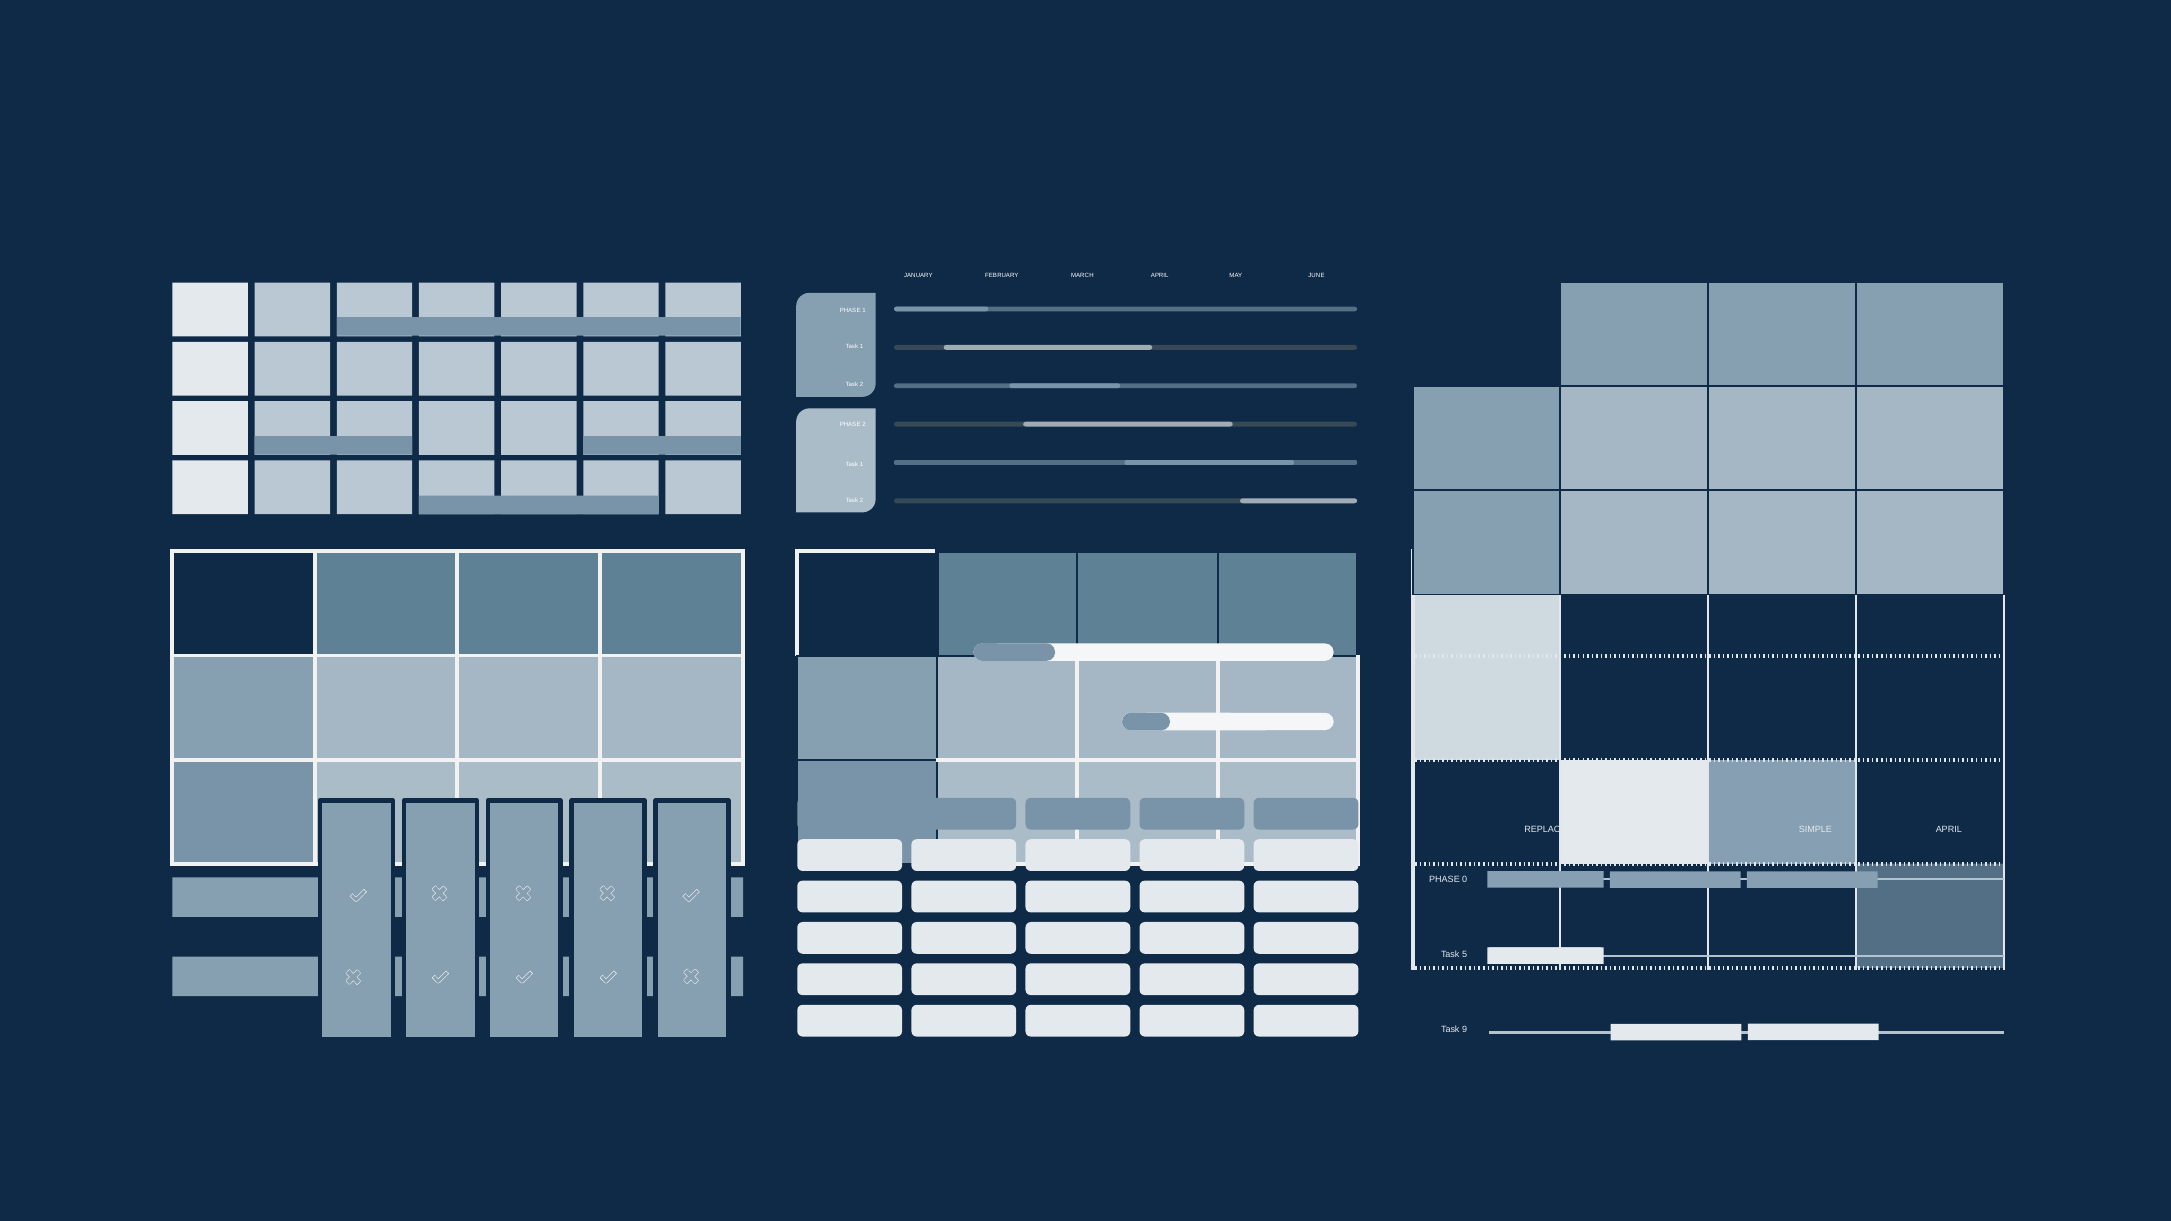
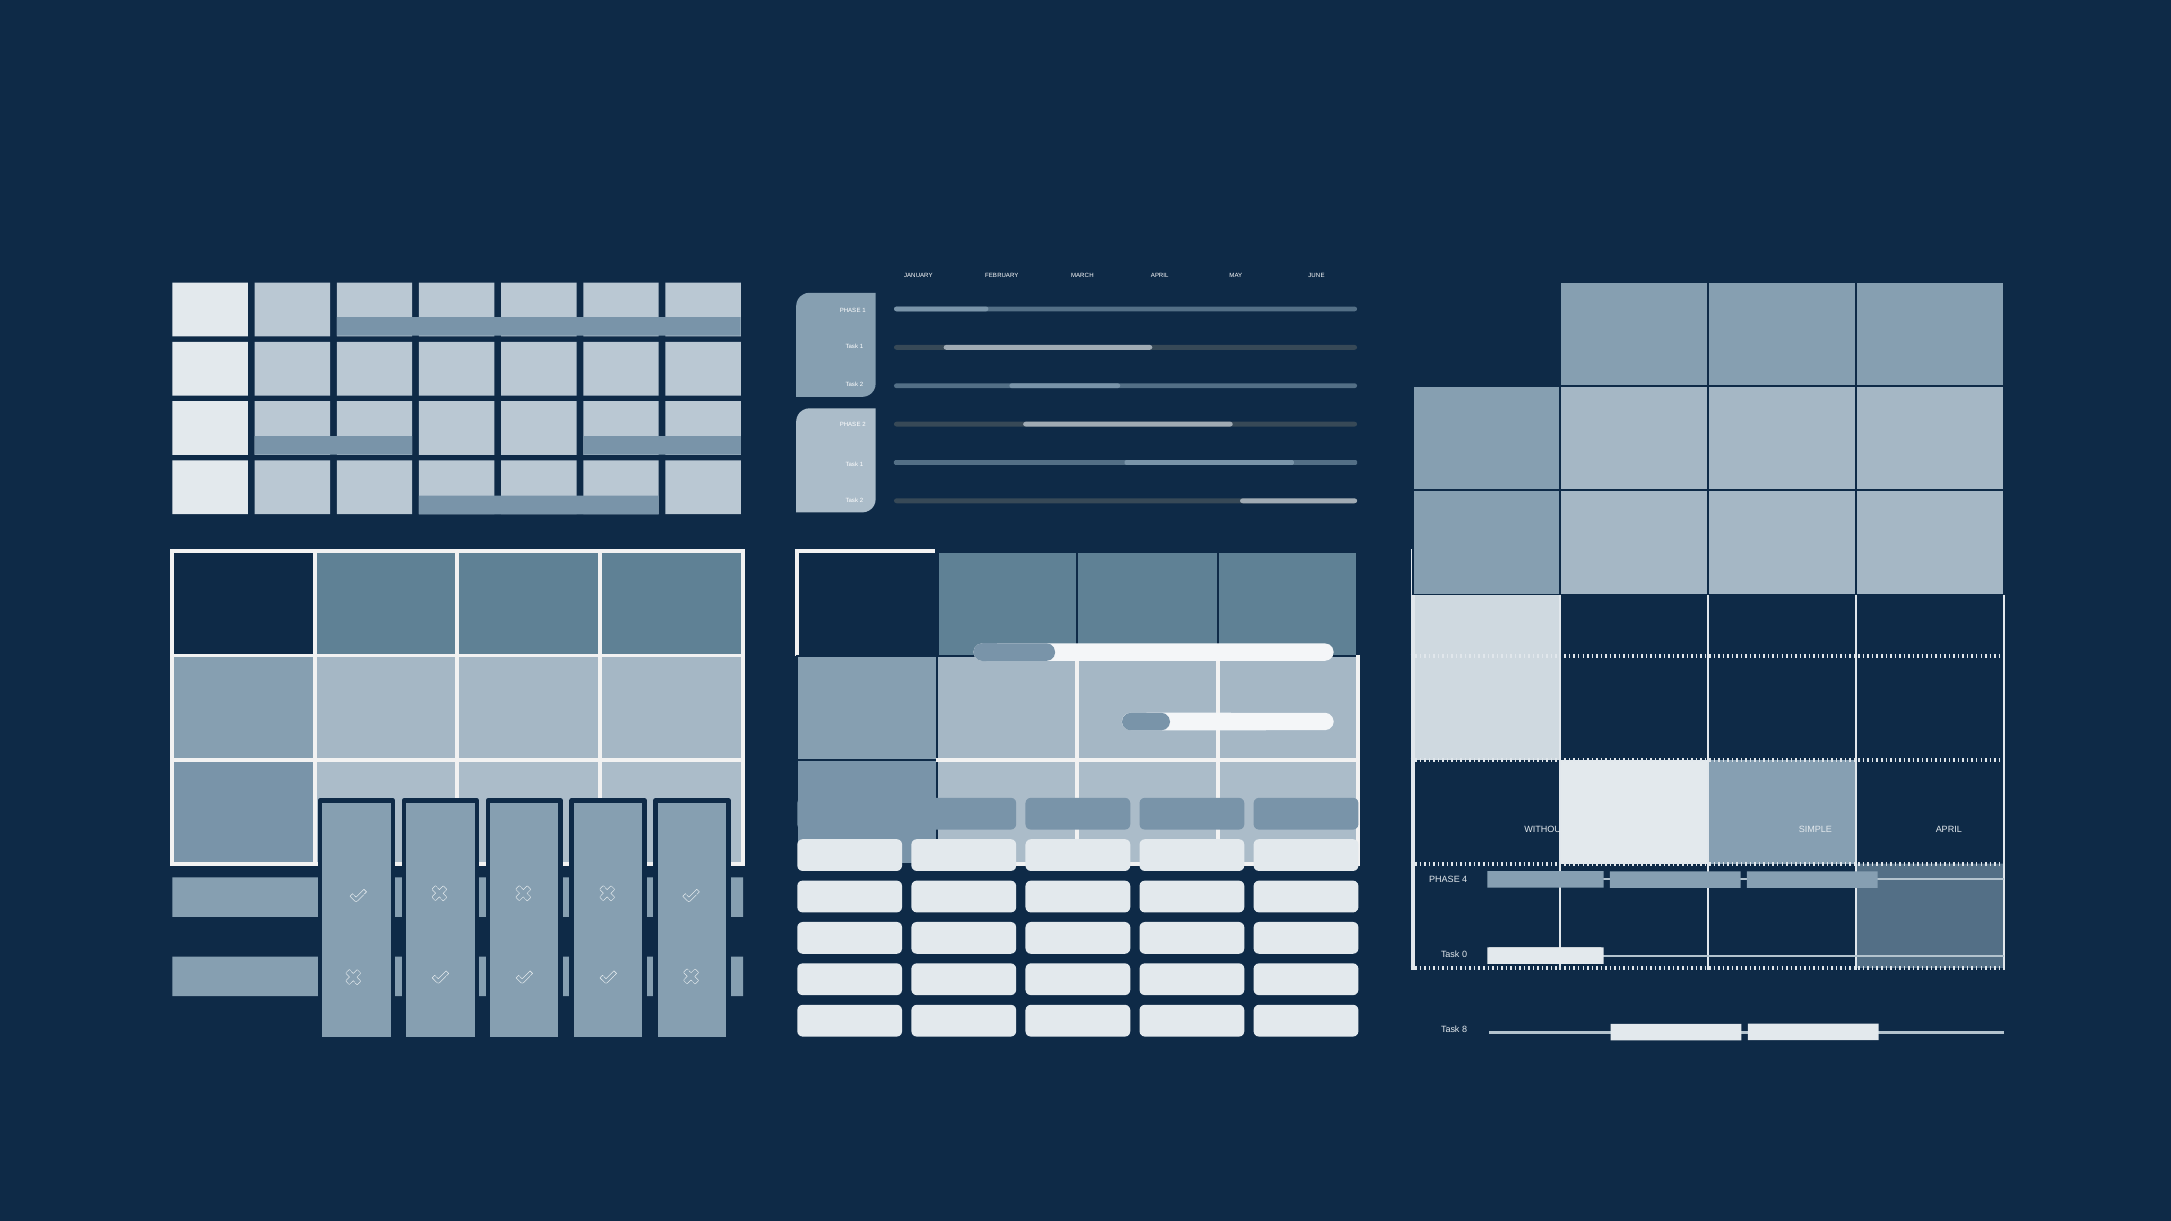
REPLACE: REPLACE -> WITHOUT
0: 0 -> 4
5: 5 -> 0
9: 9 -> 8
